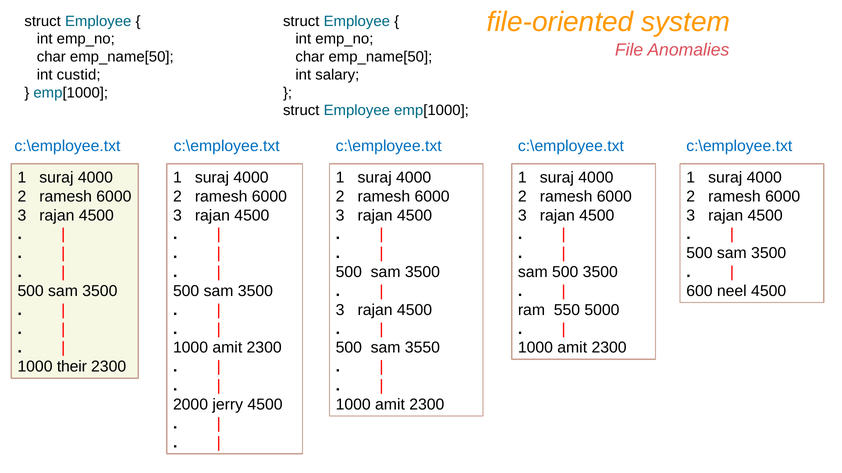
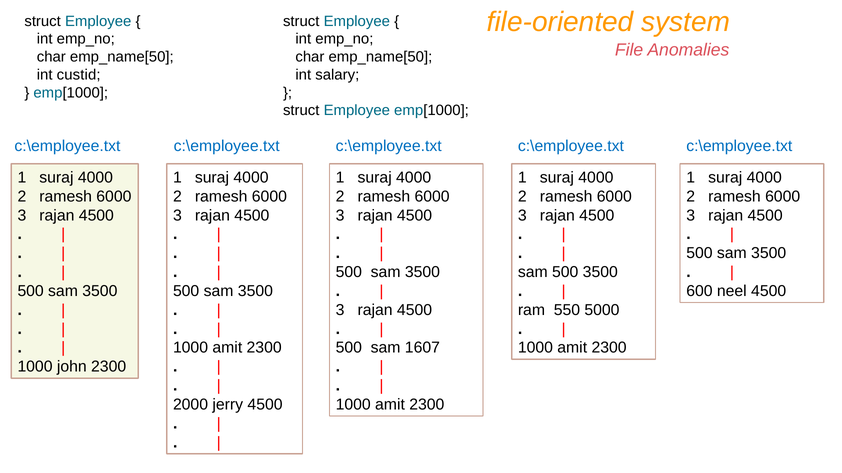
3550: 3550 -> 1607
their: their -> john
